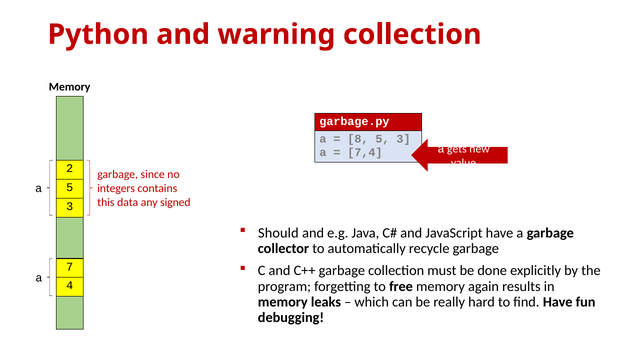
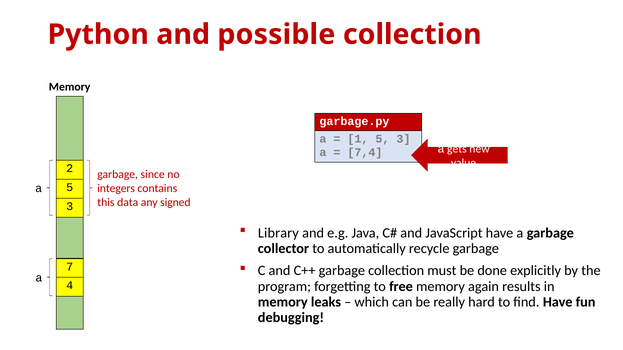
warning: warning -> possible
8: 8 -> 1
Should: Should -> Library
